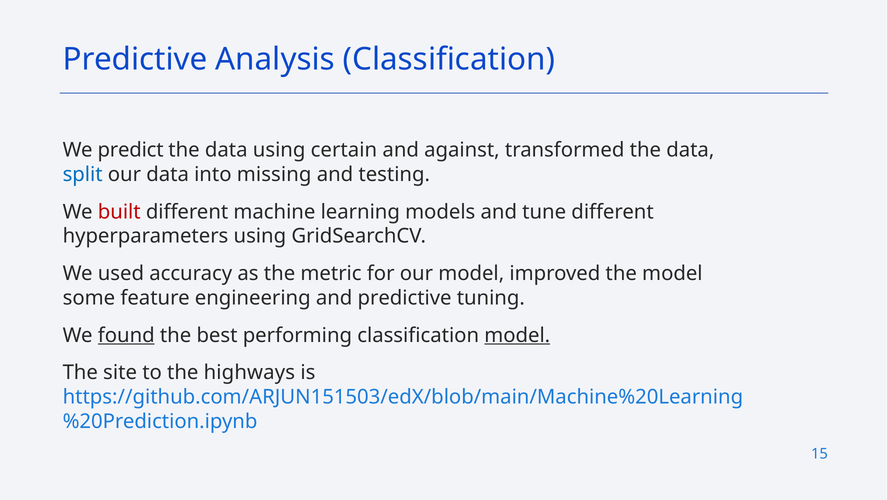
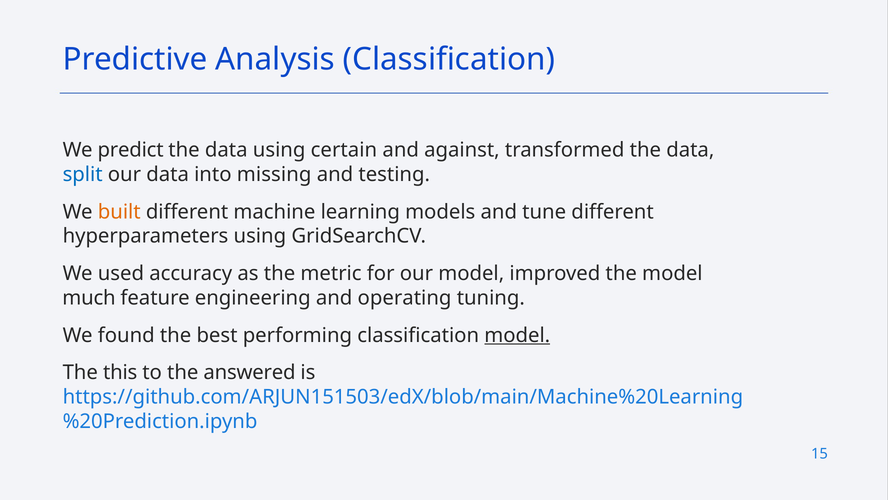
built colour: red -> orange
some: some -> much
and predictive: predictive -> operating
found underline: present -> none
site: site -> this
highways: highways -> answered
